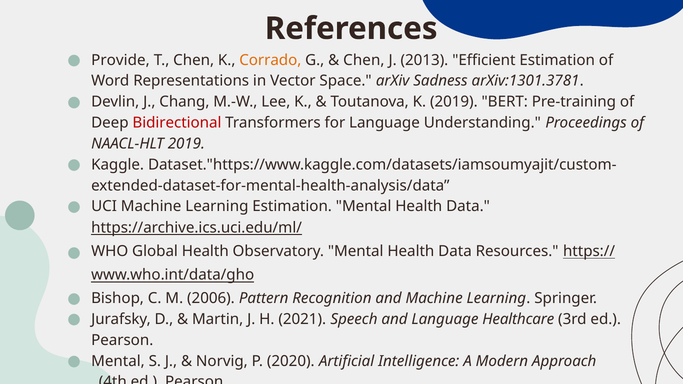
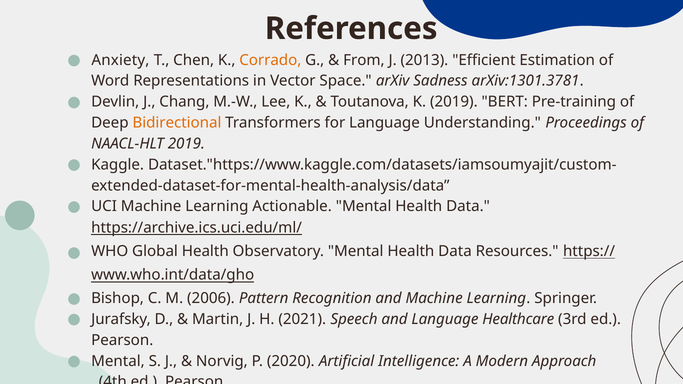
Provide: Provide -> Anxiety
Chen at (364, 60): Chen -> From
Bidirectional colour: red -> orange
Learning Estimation: Estimation -> Actionable
